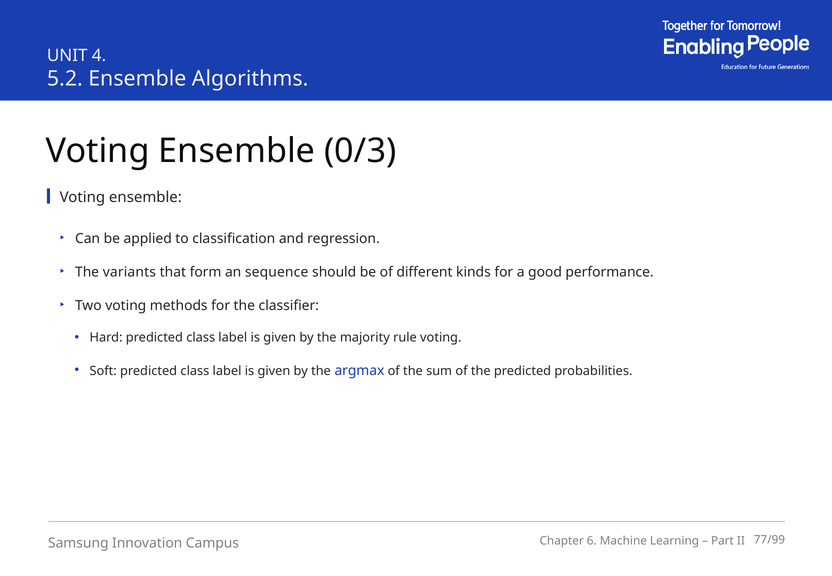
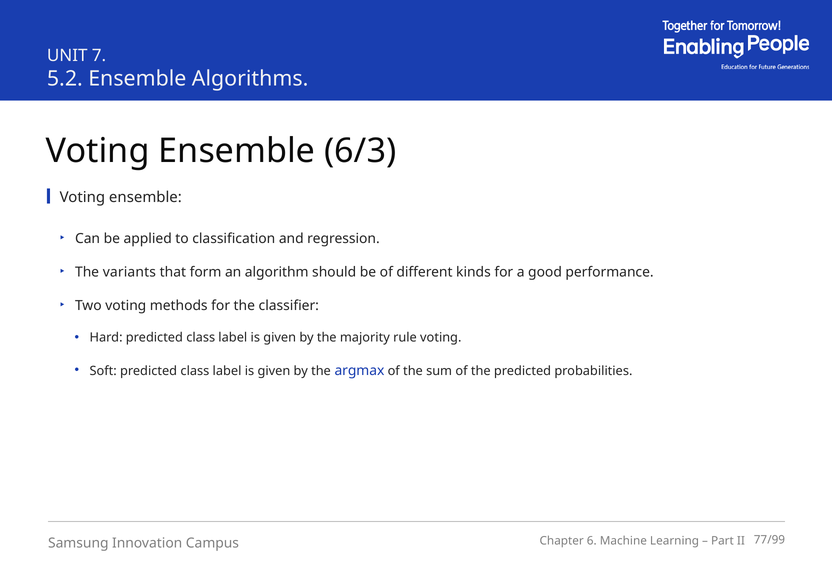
4: 4 -> 7
0/3: 0/3 -> 6/3
sequence: sequence -> algorithm
